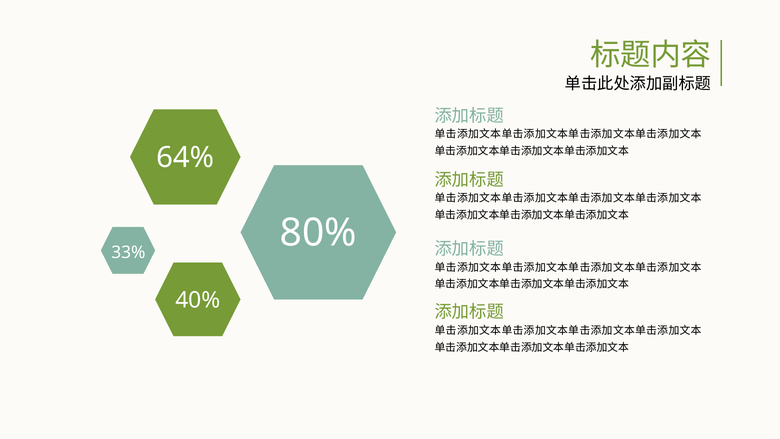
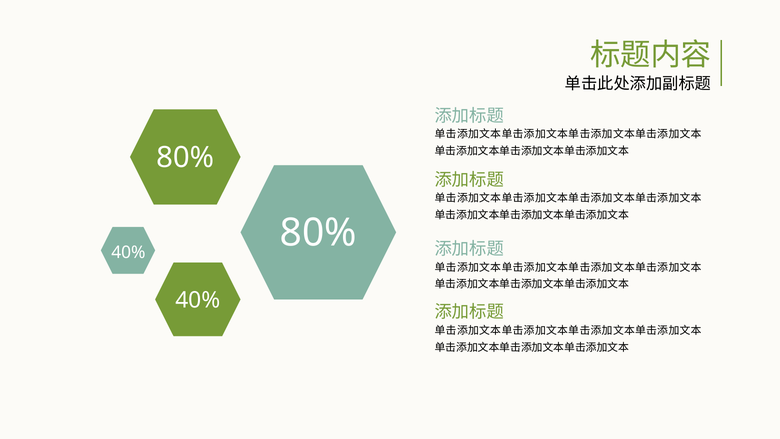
64% at (185, 157): 64% -> 80%
33% at (128, 252): 33% -> 40%
